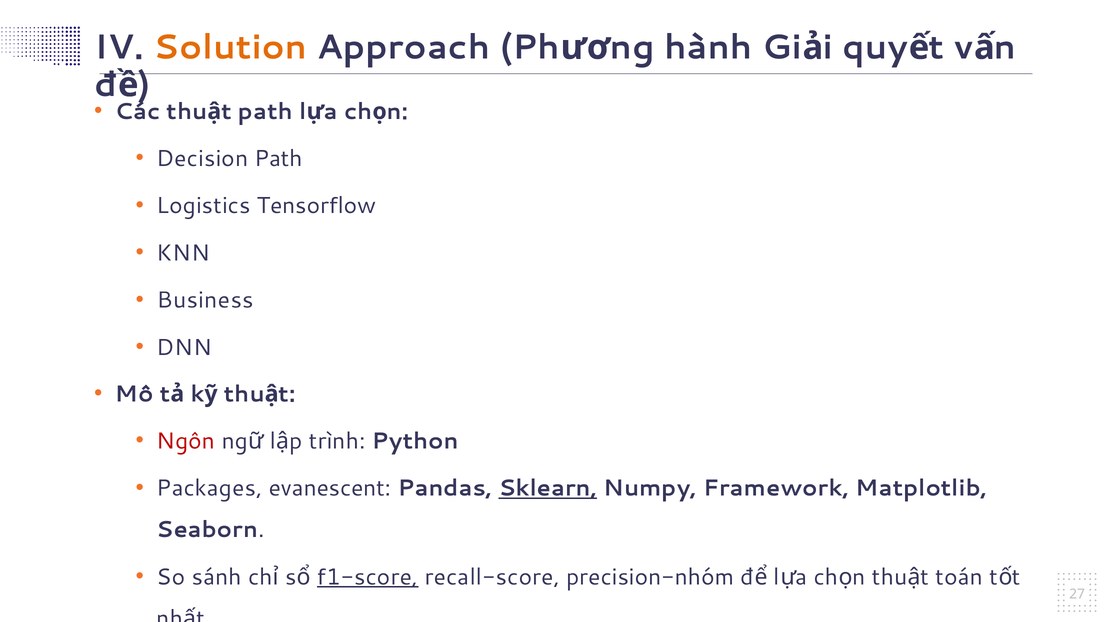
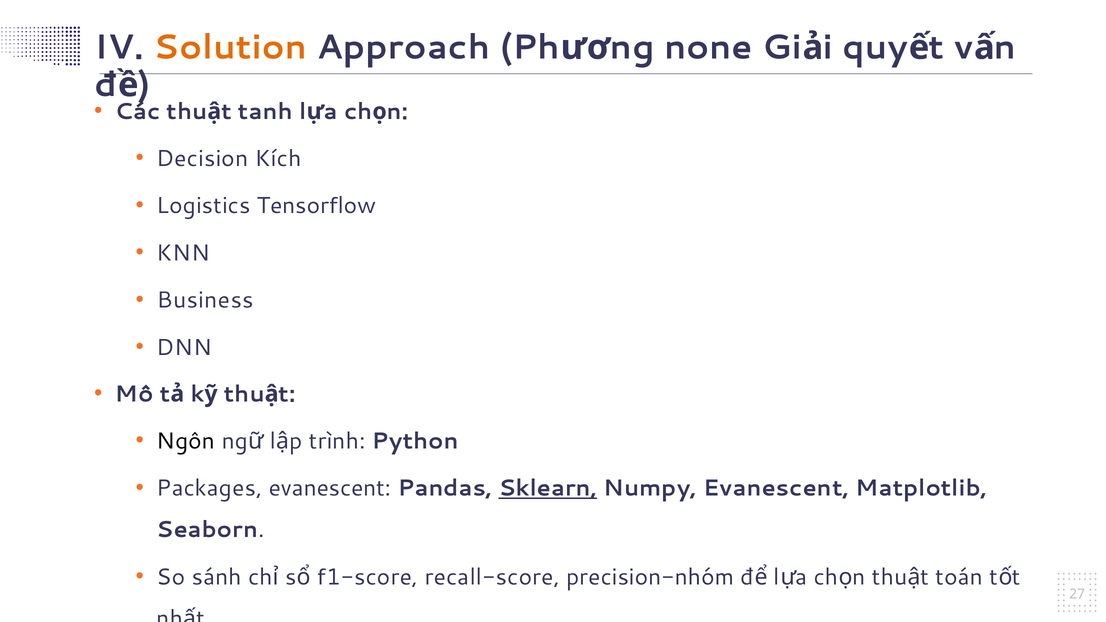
hành: hành -> none
path at (265, 111): path -> tanh
Decision Path: Path -> Kích
Ngôn colour: red -> black
Numpy Framework: Framework -> Evanescent
f1-score underline: present -> none
